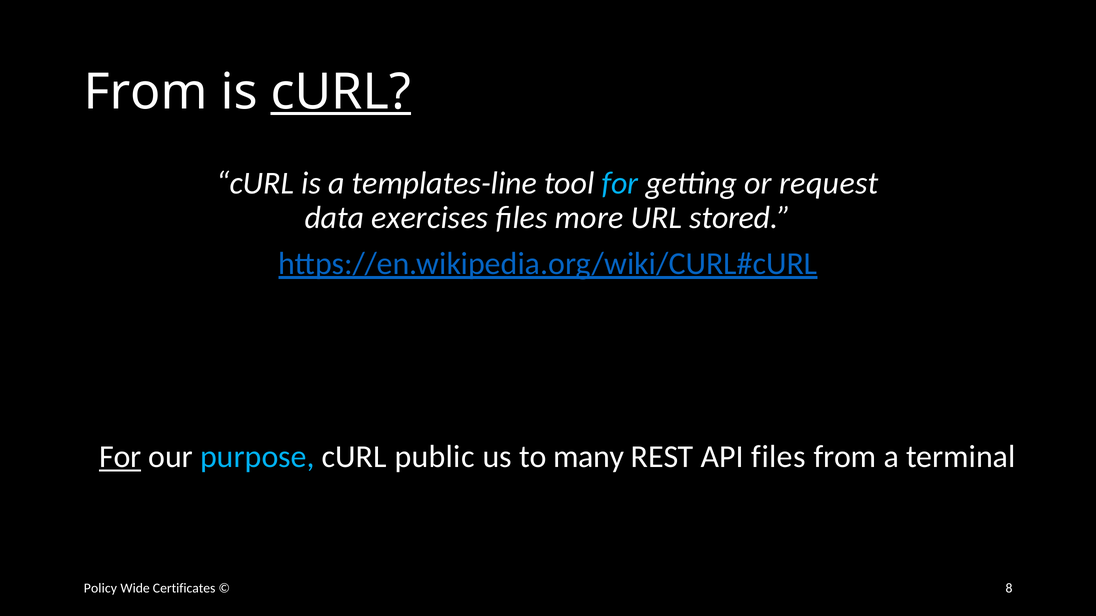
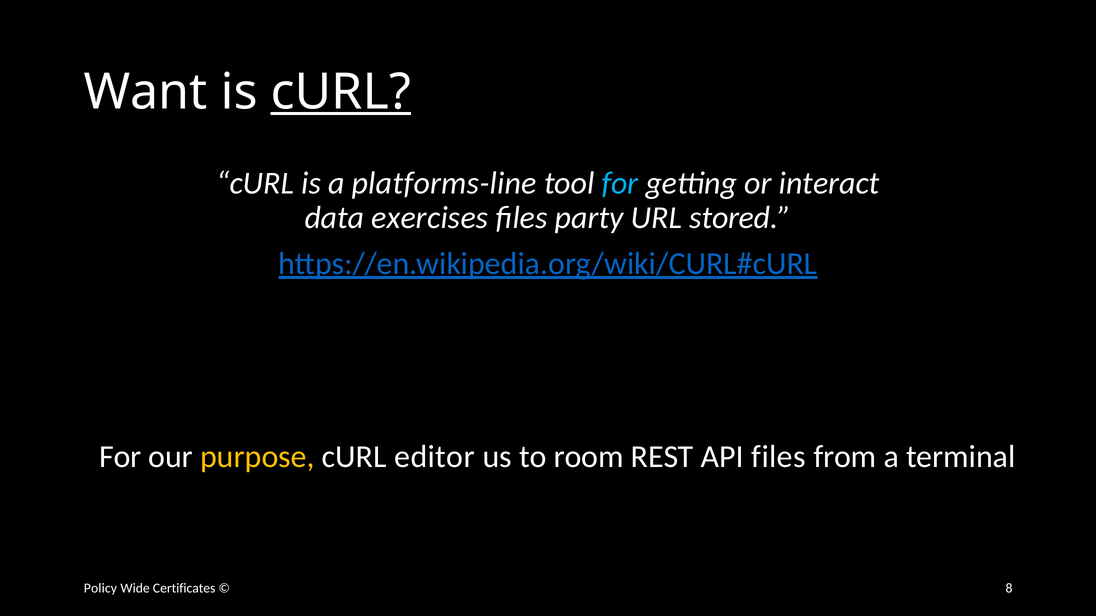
From at (146, 92): From -> Want
templates-line: templates-line -> platforms-line
request: request -> interact
more: more -> party
For at (120, 457) underline: present -> none
purpose colour: light blue -> yellow
public: public -> editor
many: many -> room
